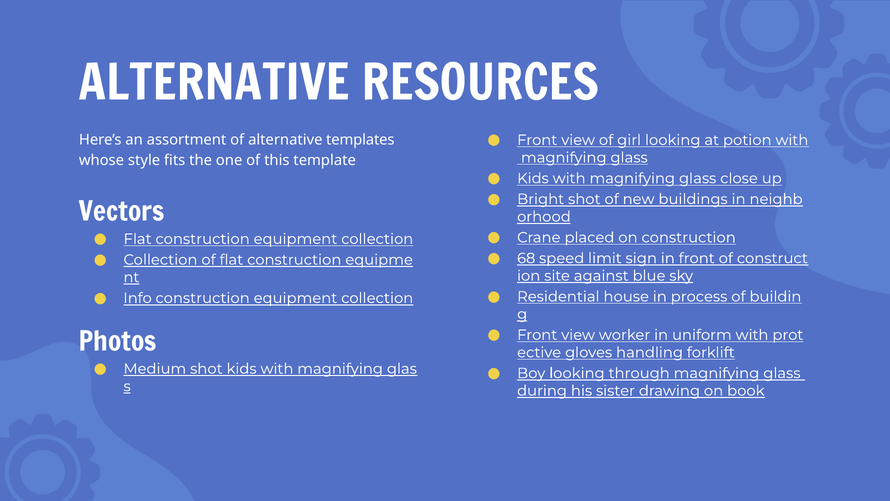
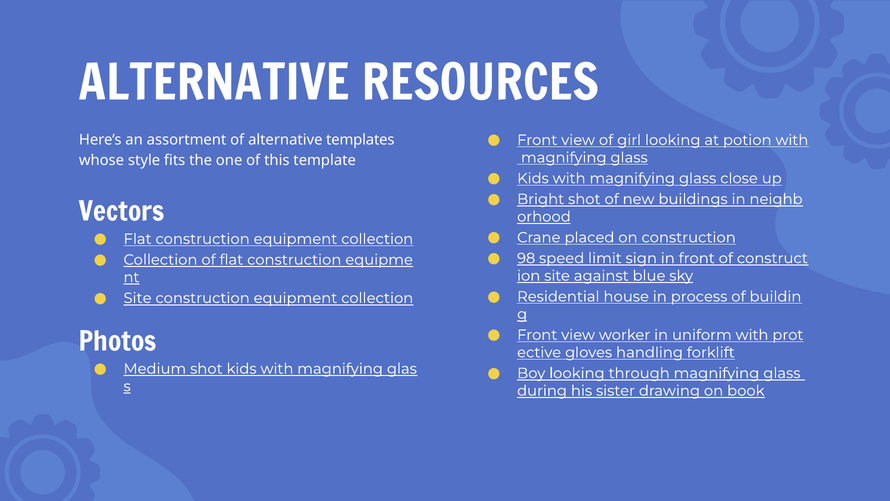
68: 68 -> 98
Info at (138, 298): Info -> Site
